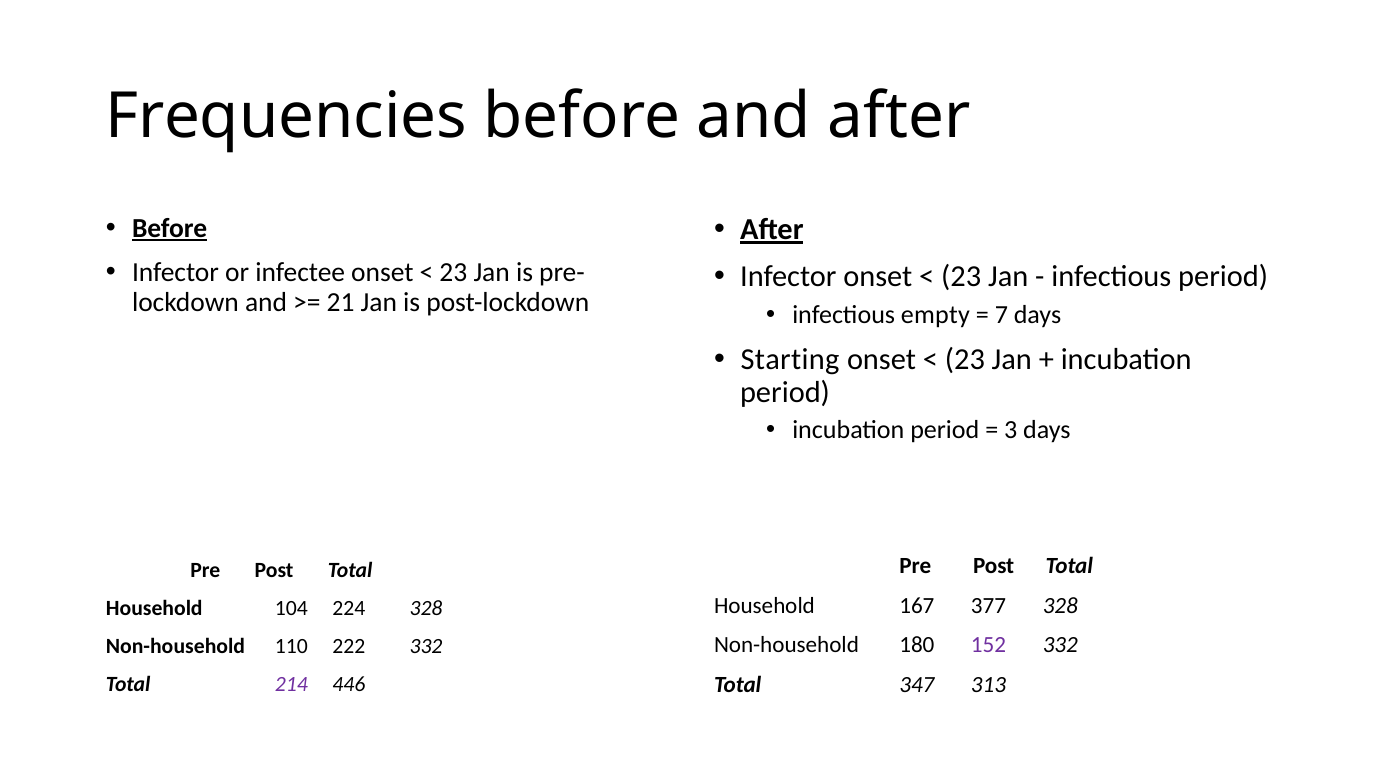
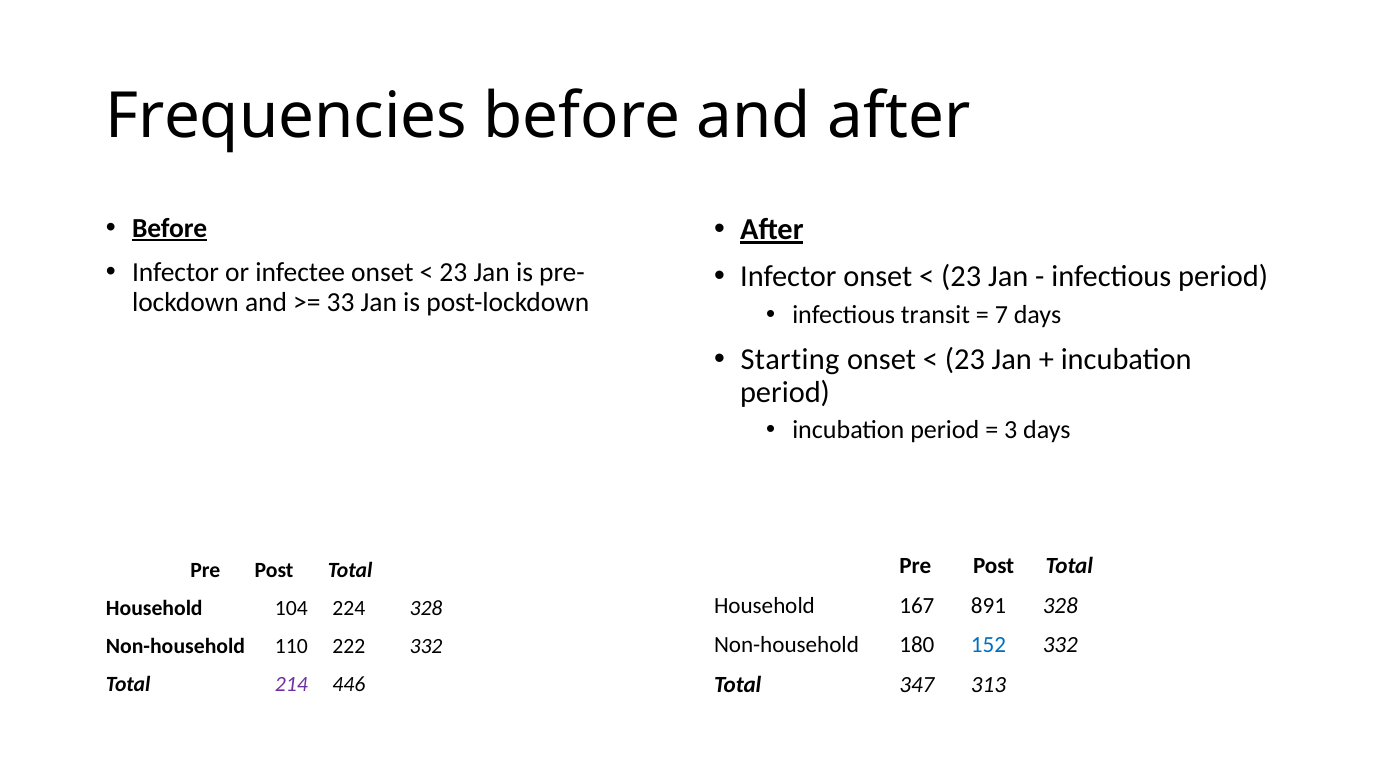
21: 21 -> 33
empty: empty -> transit
377: 377 -> 891
152 colour: purple -> blue
